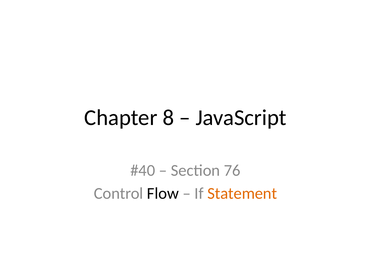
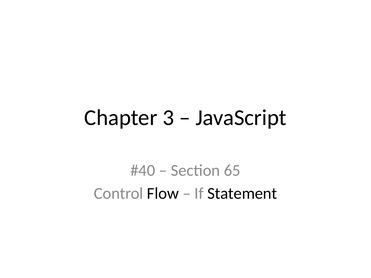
8: 8 -> 3
76: 76 -> 65
Statement colour: orange -> black
